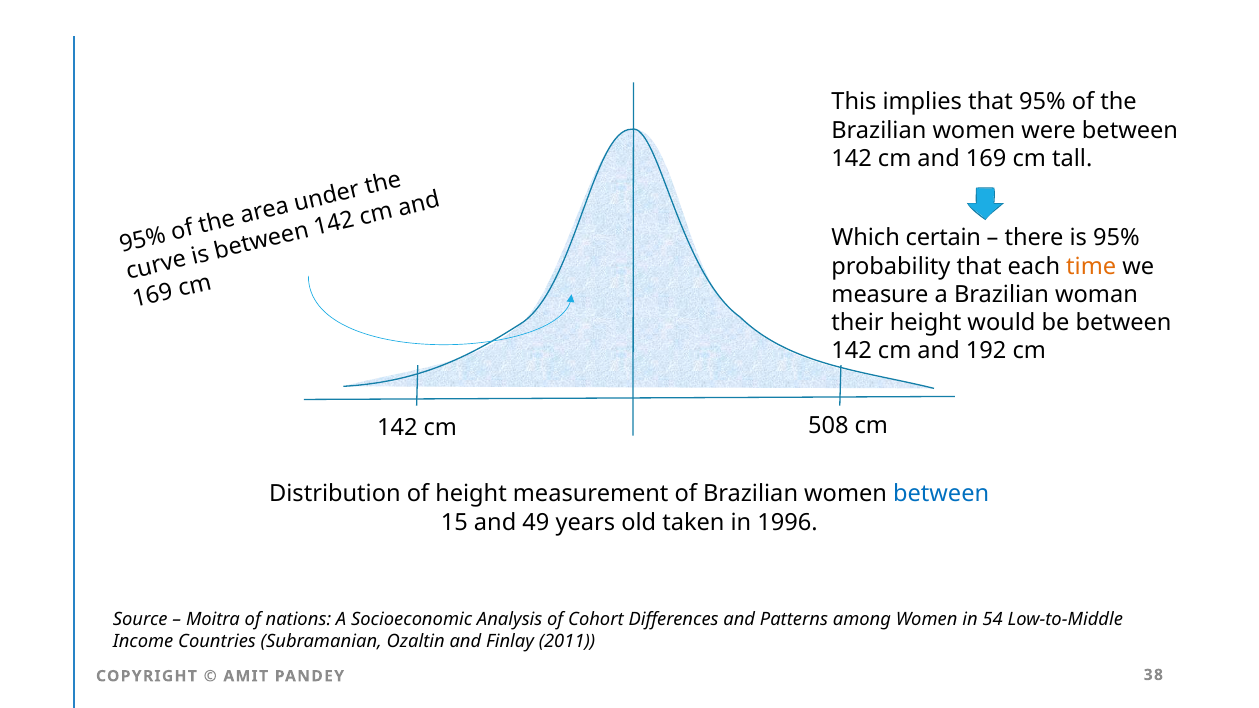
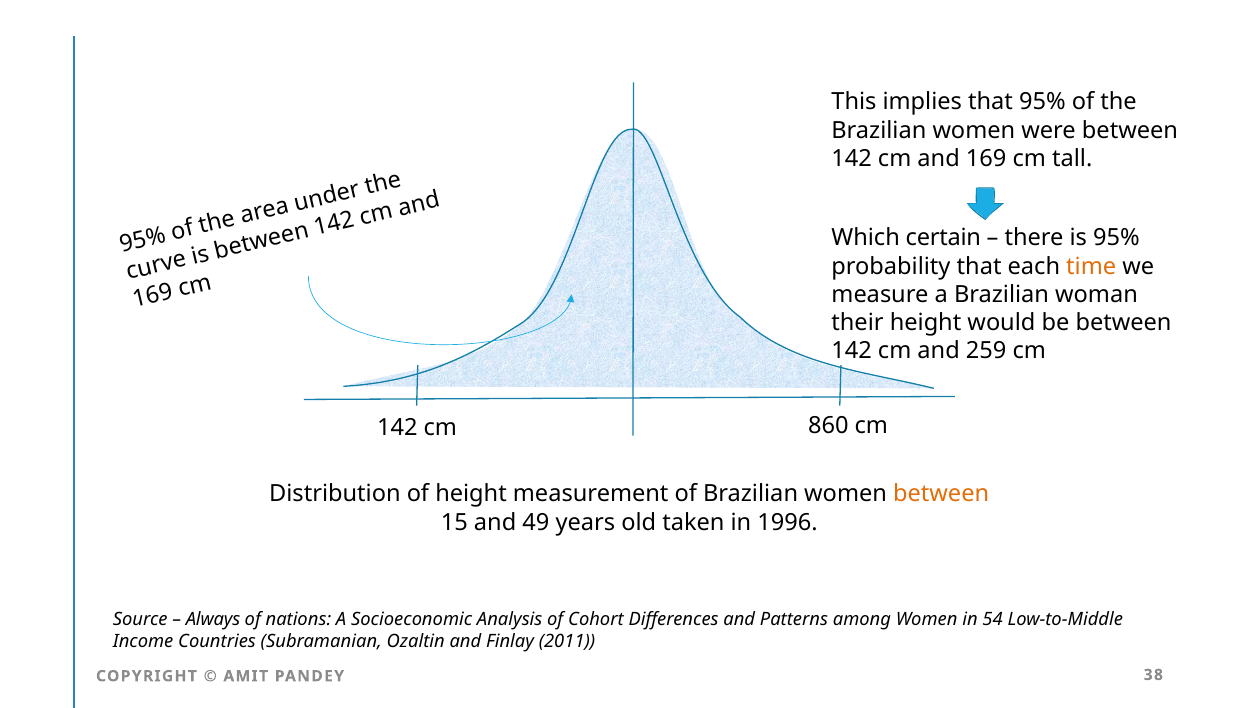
192: 192 -> 259
508: 508 -> 860
between at (941, 494) colour: blue -> orange
Moitra: Moitra -> Always
